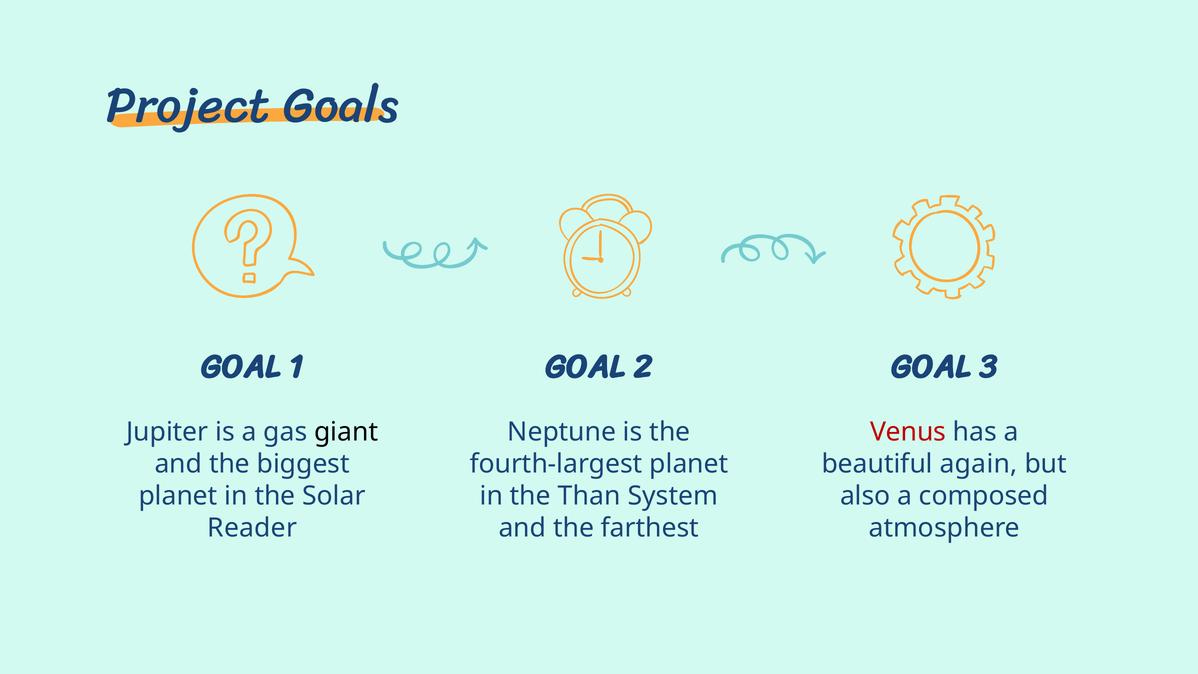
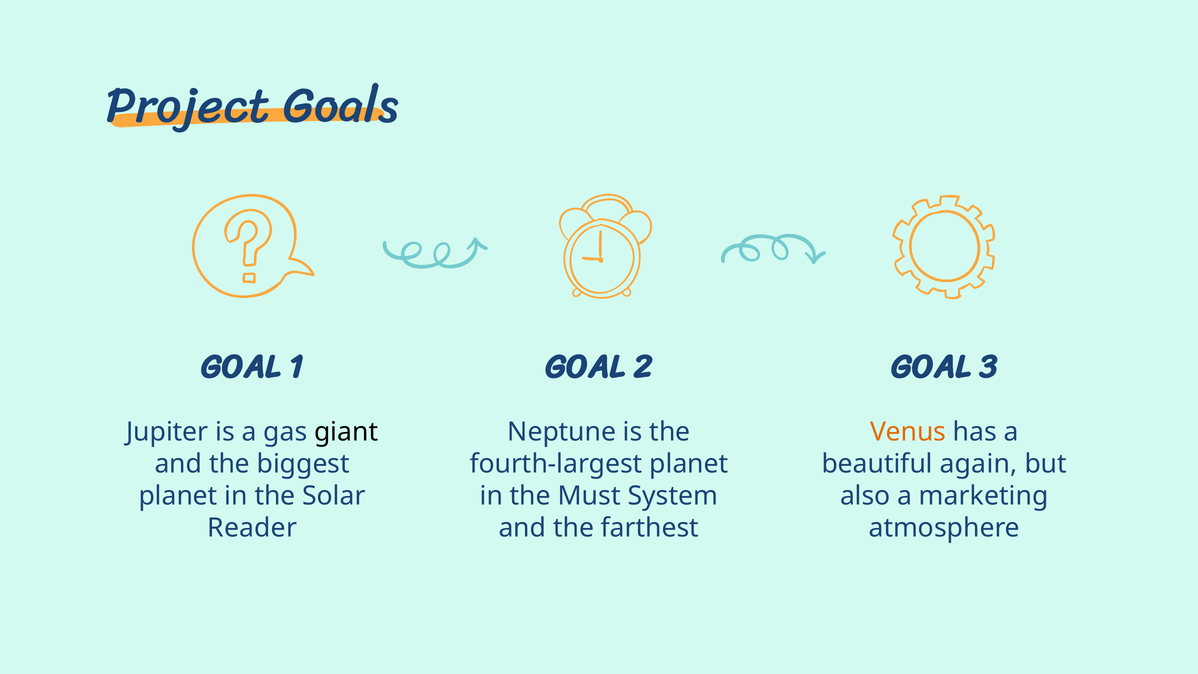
Venus colour: red -> orange
Than: Than -> Must
composed: composed -> marketing
